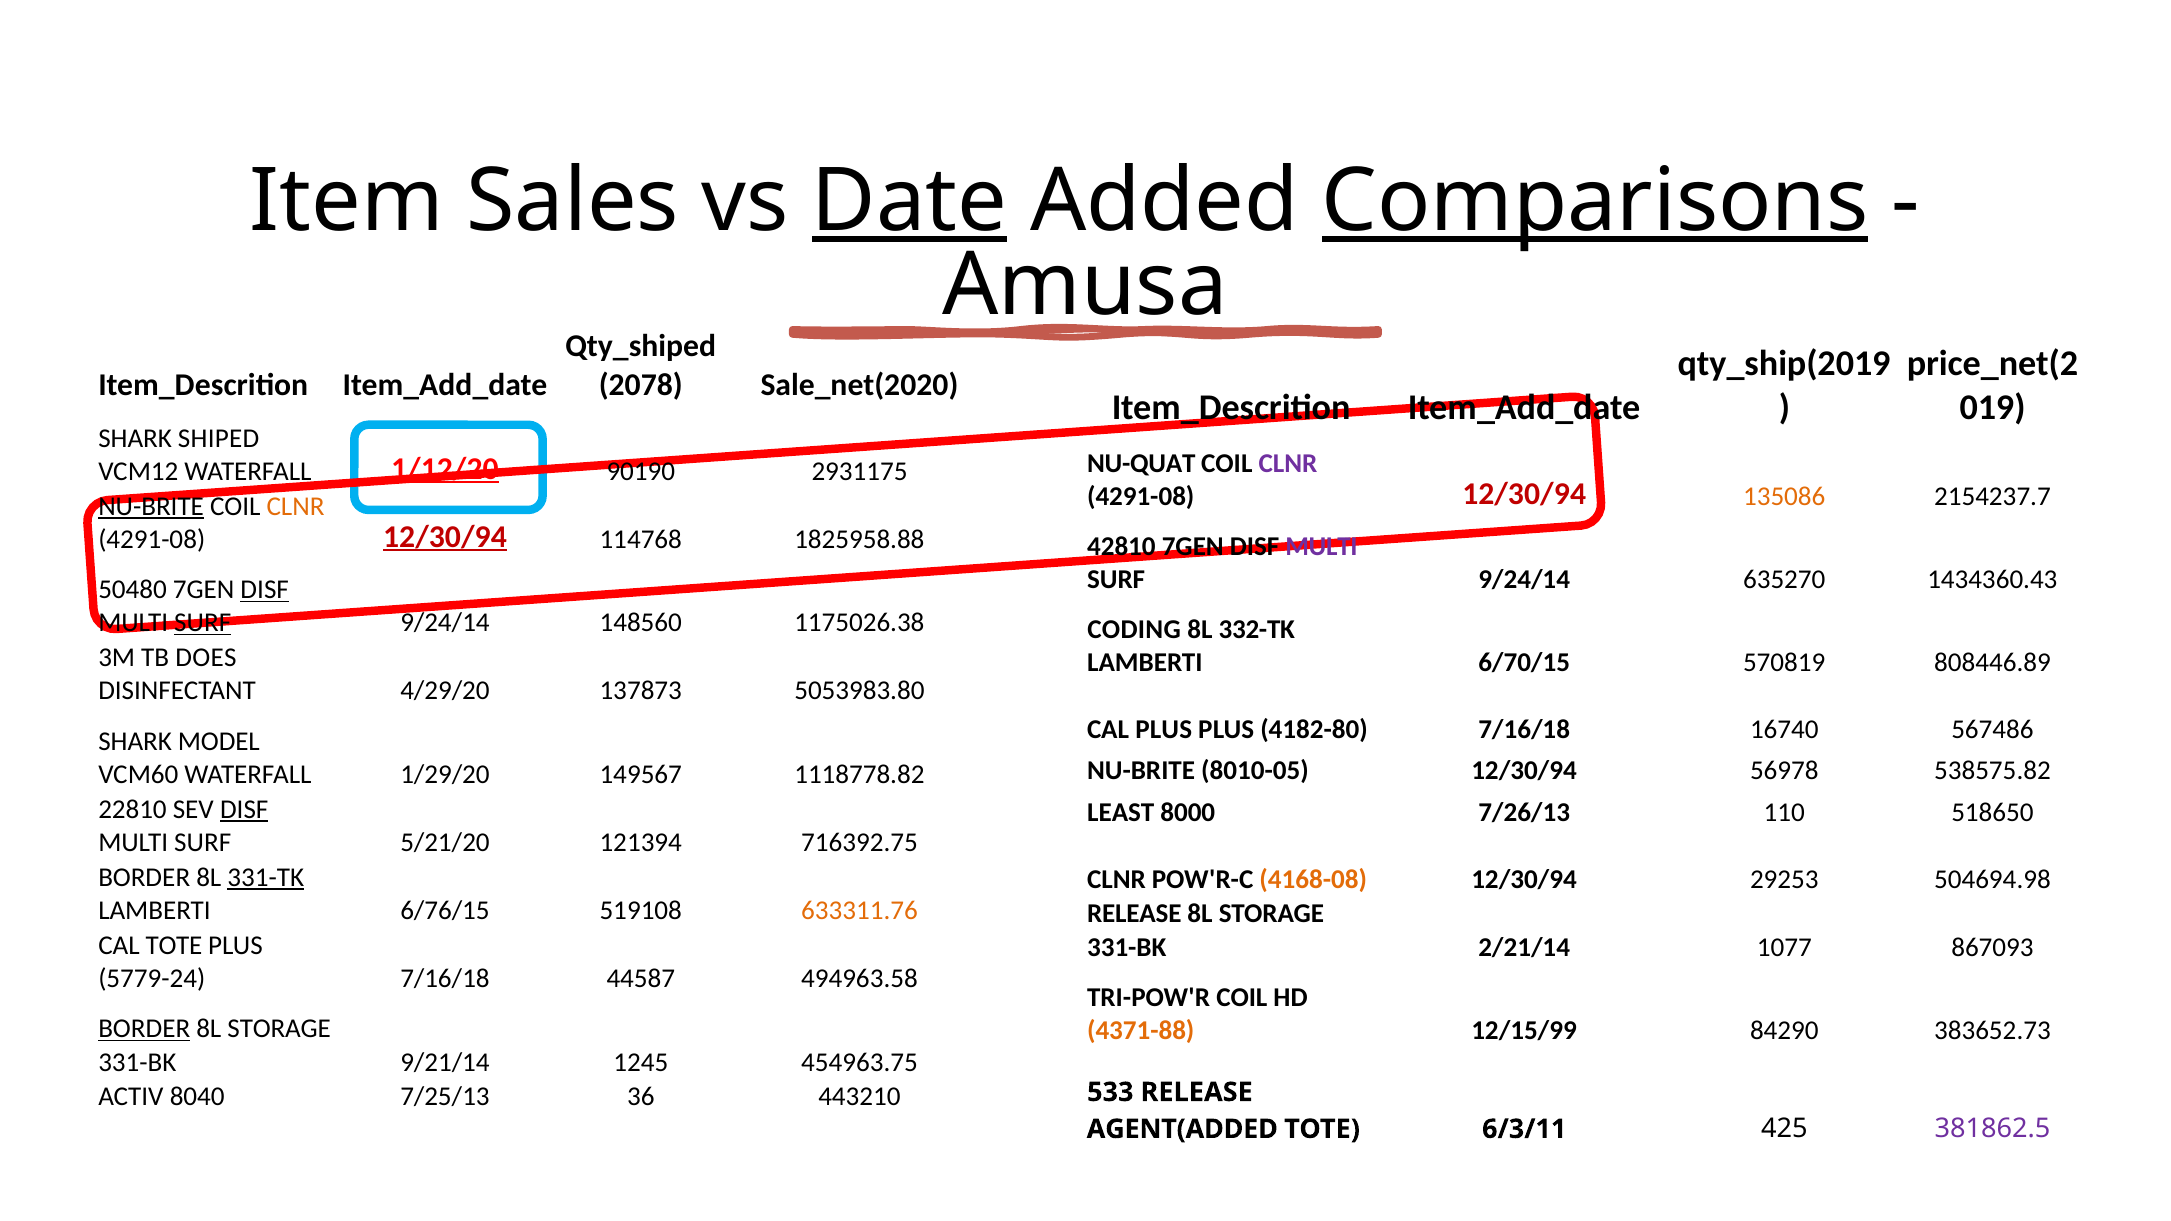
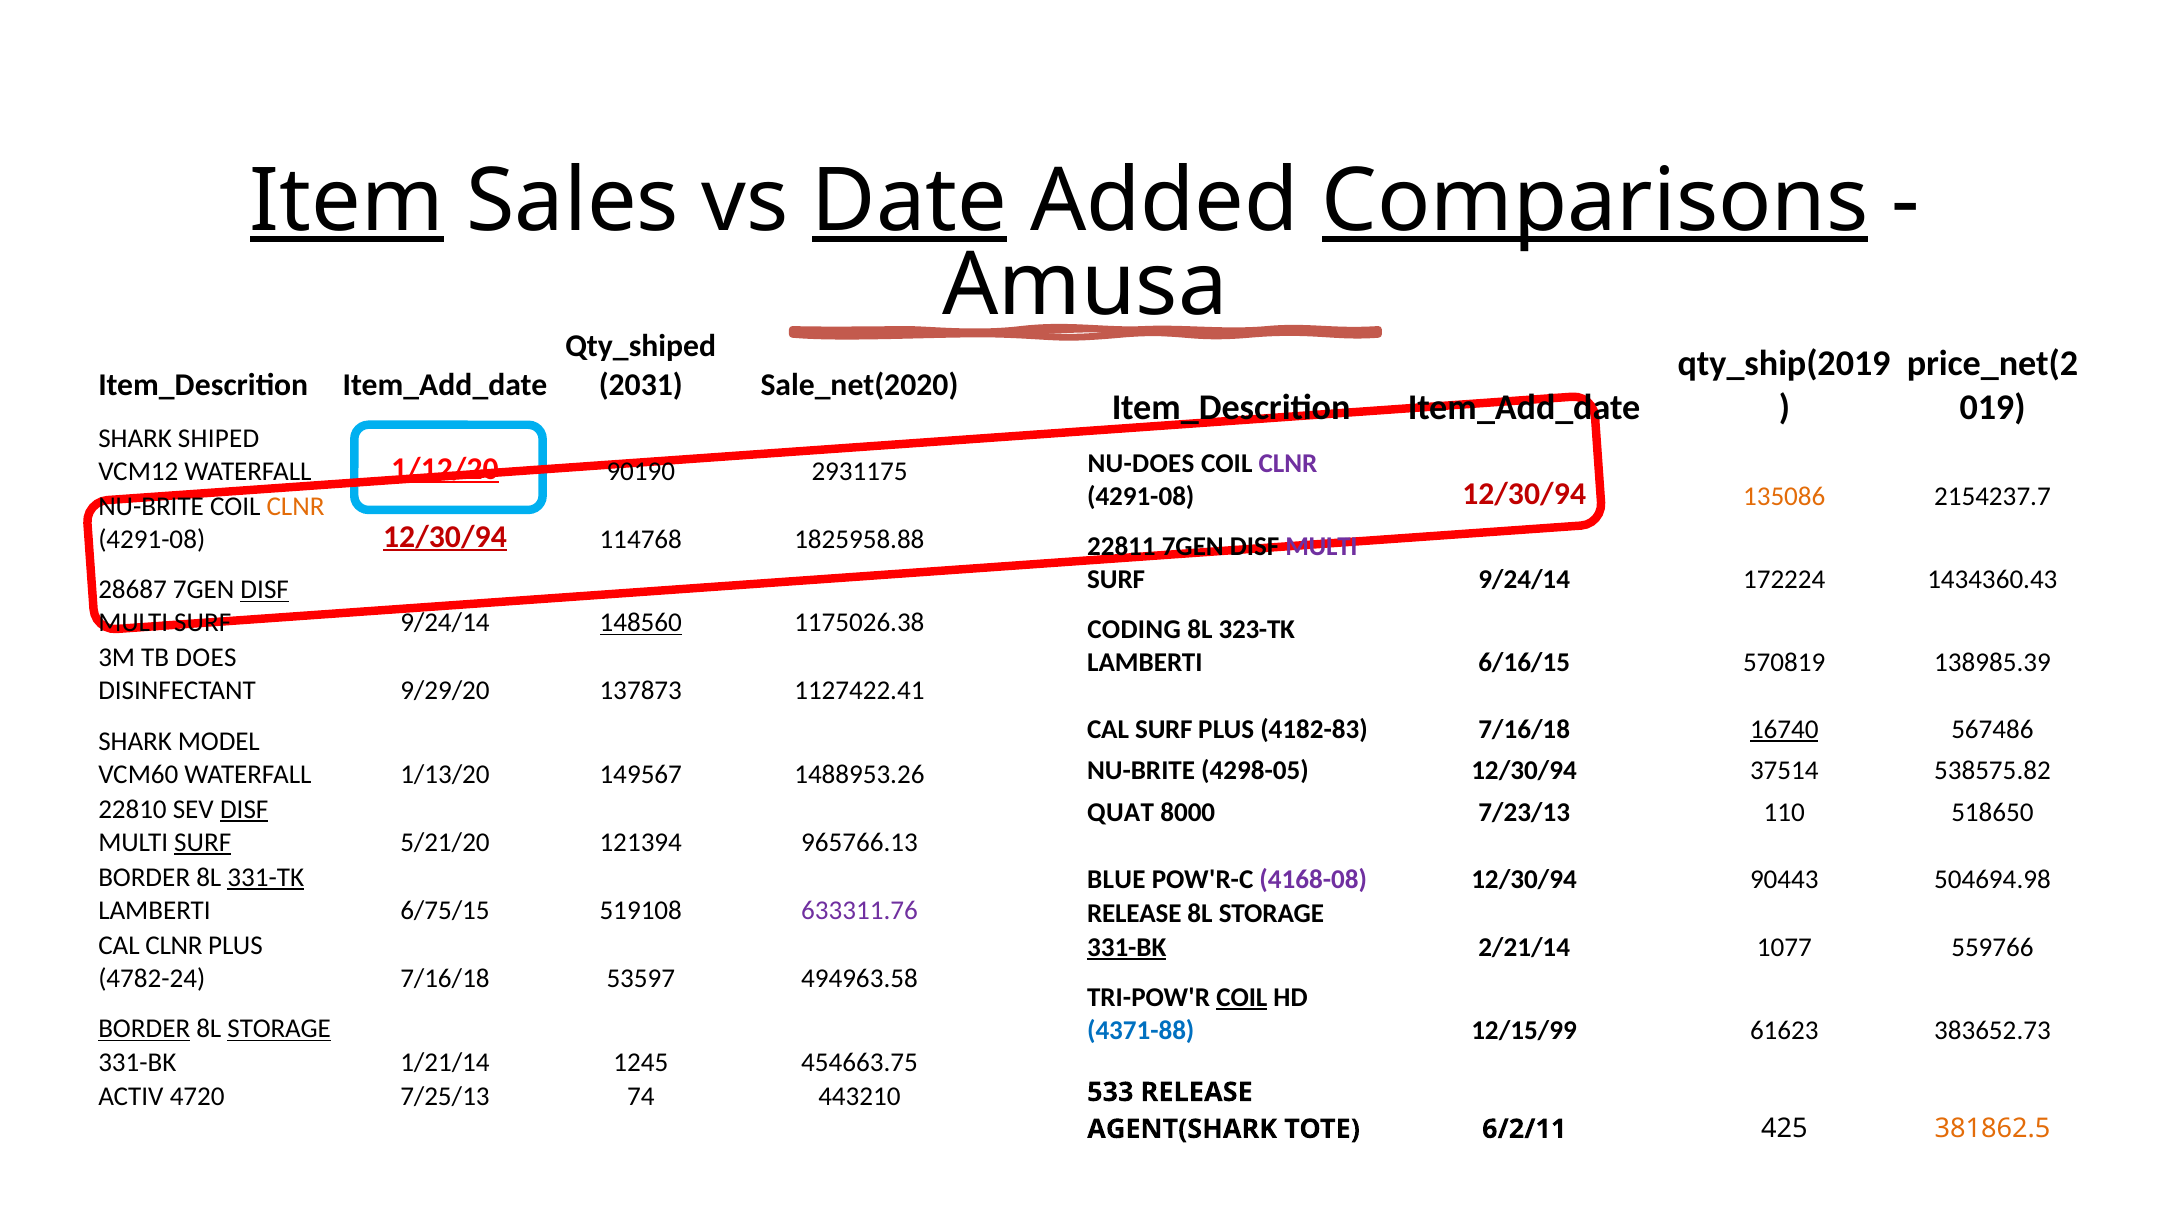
Item underline: none -> present
2078: 2078 -> 2031
NU-QUAT: NU-QUAT -> NU-DOES
NU-BRITE at (151, 506) underline: present -> none
42810: 42810 -> 22811
635270: 635270 -> 172224
50480: 50480 -> 28687
SURF at (203, 623) underline: present -> none
148560 underline: none -> present
332-TK: 332-TK -> 323-TK
6/70/15: 6/70/15 -> 6/16/15
808446.89: 808446.89 -> 138985.39
4/29/20: 4/29/20 -> 9/29/20
5053983.80: 5053983.80 -> 1127422.41
CAL PLUS: PLUS -> SURF
4182-80: 4182-80 -> 4182-83
16740 underline: none -> present
8010-05: 8010-05 -> 4298-05
56978: 56978 -> 37514
1/29/20: 1/29/20 -> 1/13/20
1118778.82: 1118778.82 -> 1488953.26
LEAST: LEAST -> QUAT
7/26/13: 7/26/13 -> 7/23/13
SURF at (203, 843) underline: none -> present
716392.75: 716392.75 -> 965766.13
CLNR at (1116, 879): CLNR -> BLUE
4168-08 colour: orange -> purple
29253: 29253 -> 90443
6/76/15: 6/76/15 -> 6/75/15
633311.76 colour: orange -> purple
CAL TOTE: TOTE -> CLNR
331-BK at (1127, 947) underline: none -> present
867093: 867093 -> 559766
5779-24: 5779-24 -> 4782-24
44587: 44587 -> 53597
COIL at (1242, 997) underline: none -> present
STORAGE at (279, 1029) underline: none -> present
4371-88 colour: orange -> blue
84290: 84290 -> 61623
9/21/14: 9/21/14 -> 1/21/14
454963.75: 454963.75 -> 454663.75
8040: 8040 -> 4720
36: 36 -> 74
AGENT(ADDED: AGENT(ADDED -> AGENT(SHARK
6/3/11: 6/3/11 -> 6/2/11
381862.5 colour: purple -> orange
